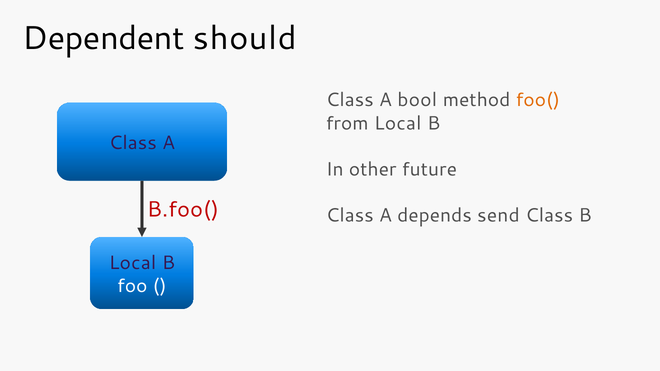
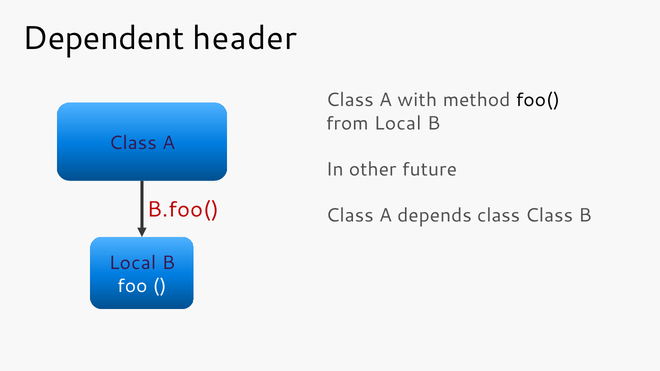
should: should -> header
bool: bool -> with
foo( colour: orange -> black
depends send: send -> class
